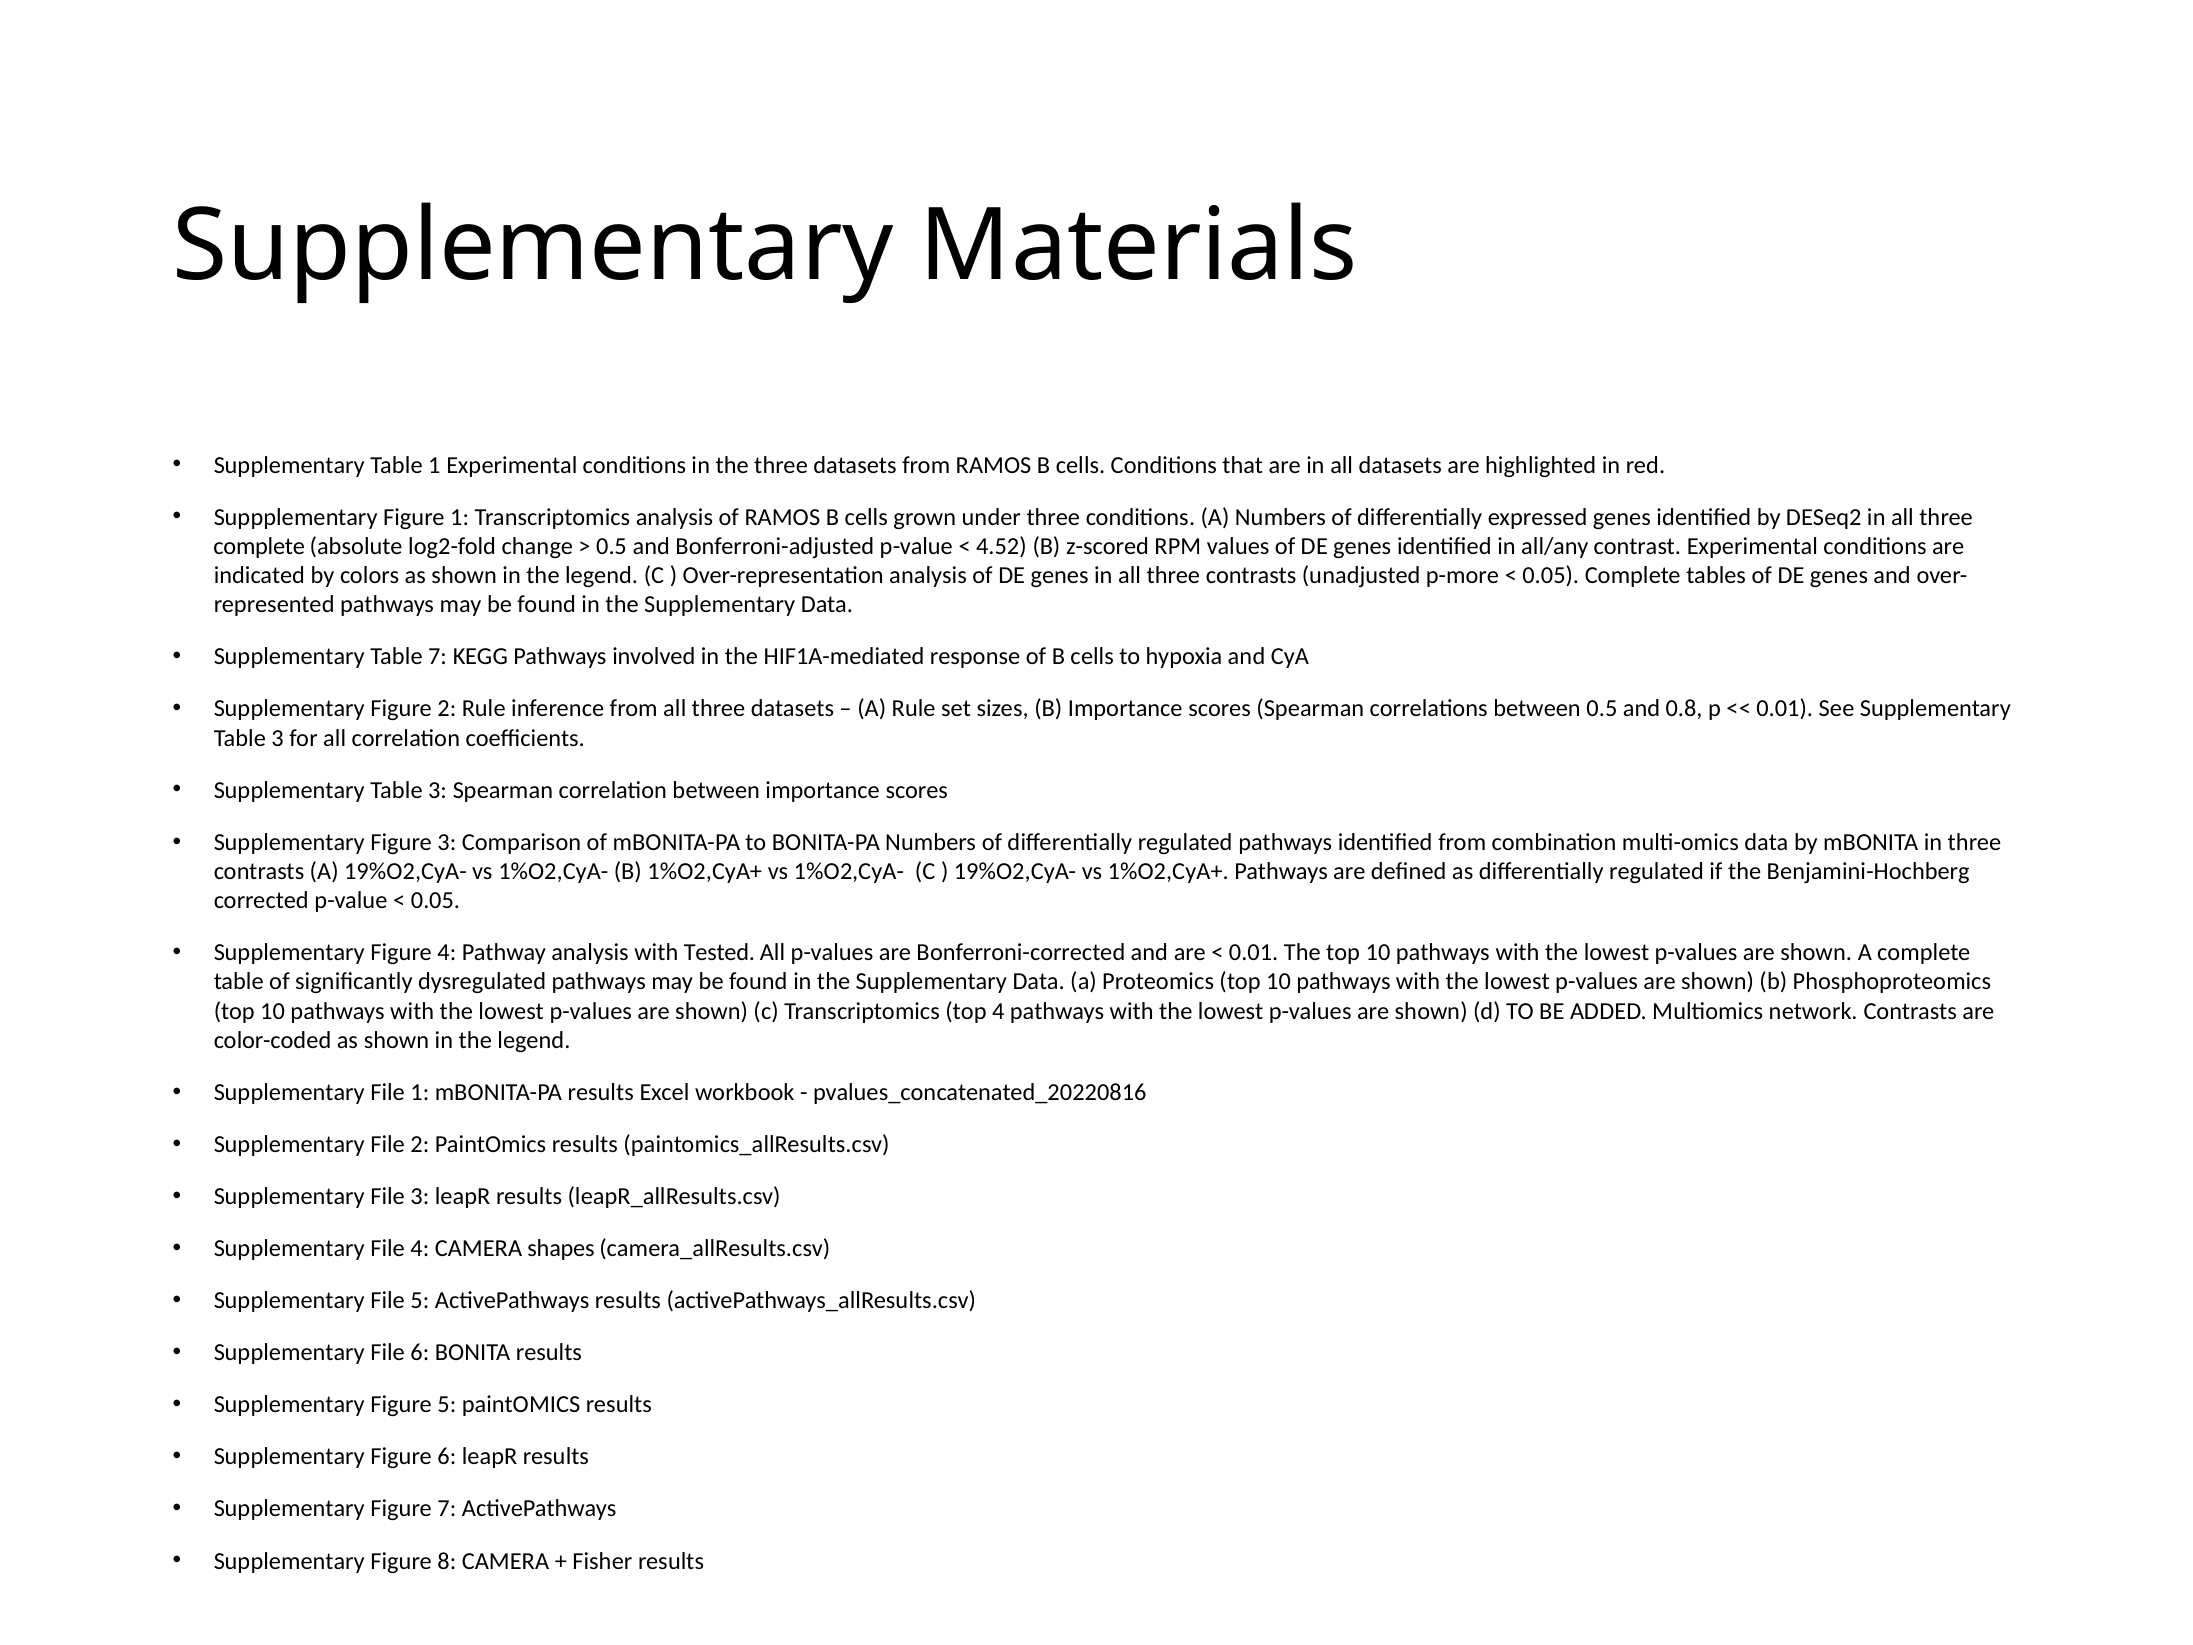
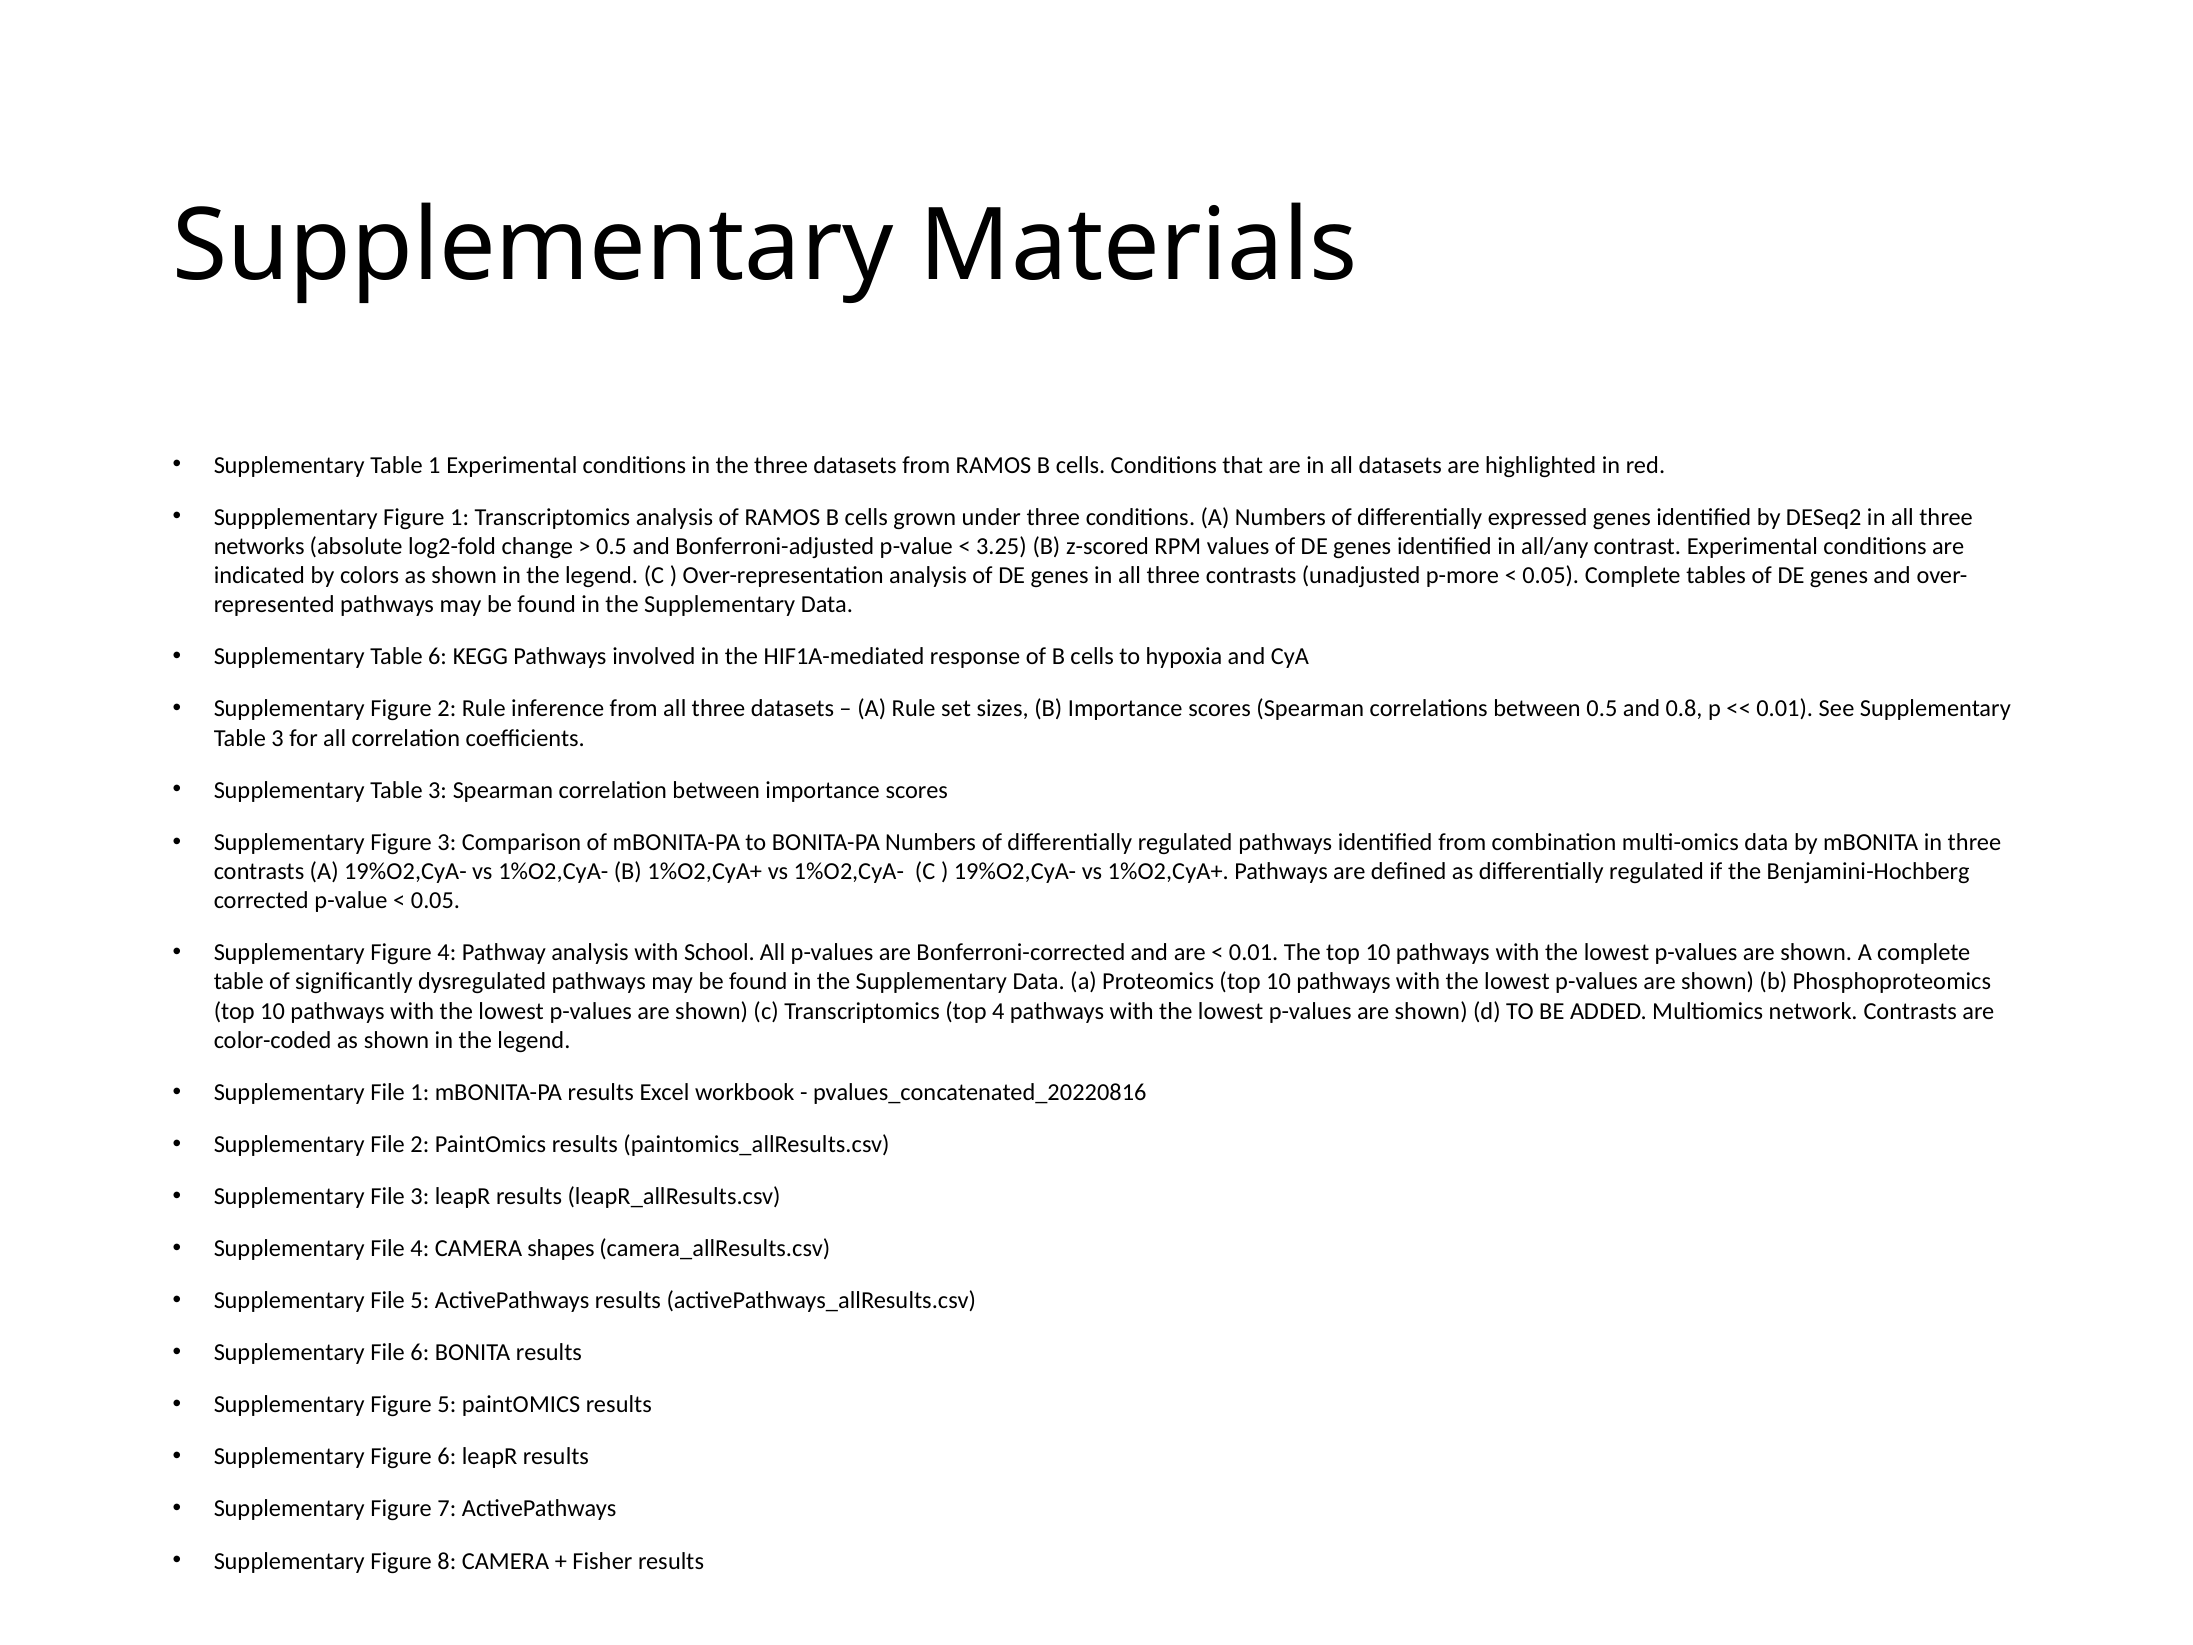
complete at (259, 546): complete -> networks
4.52: 4.52 -> 3.25
Table 7: 7 -> 6
Tested: Tested -> School
